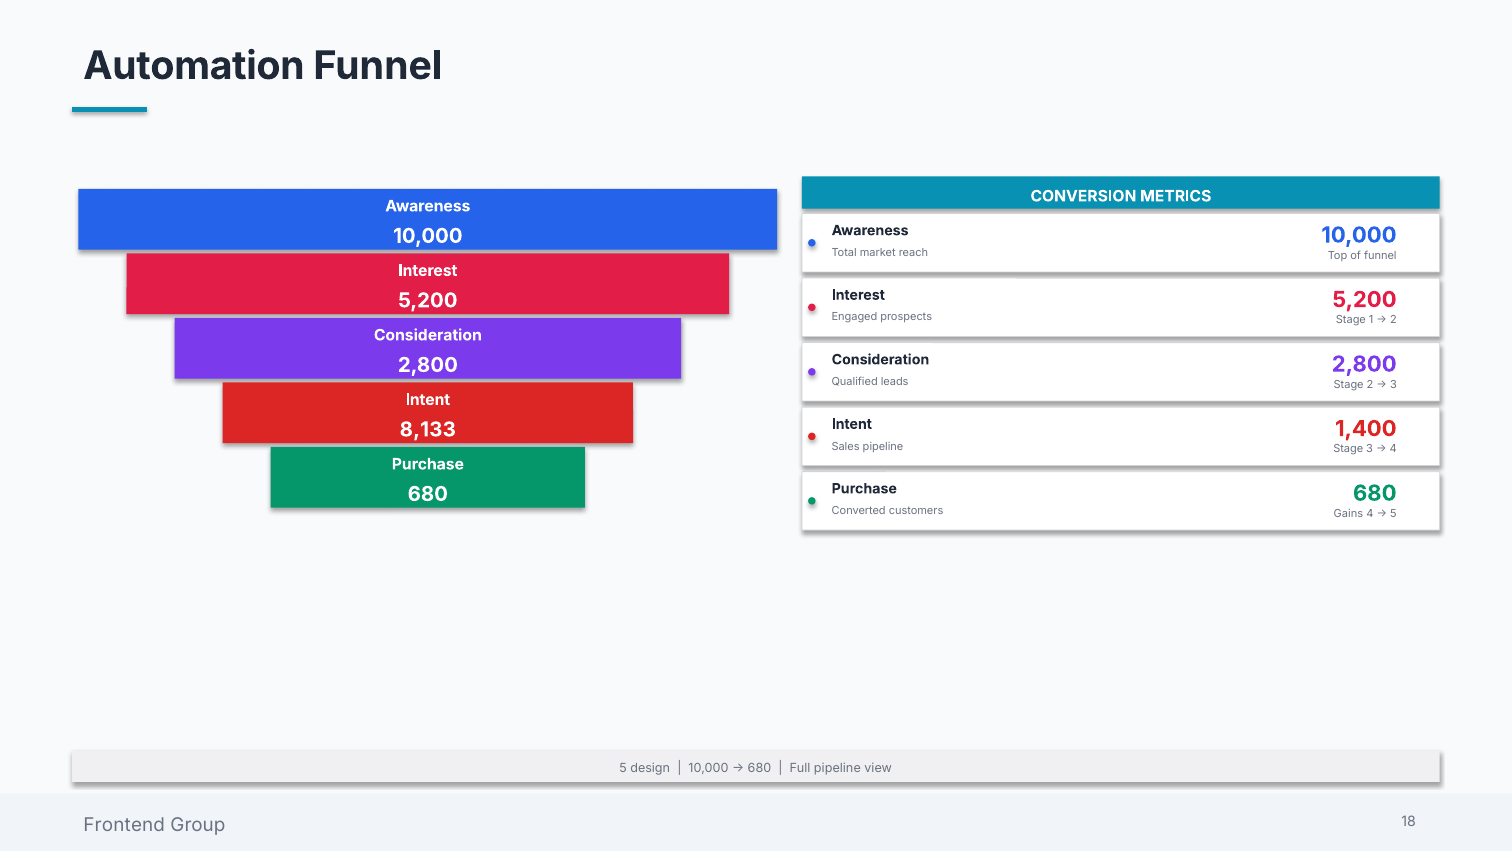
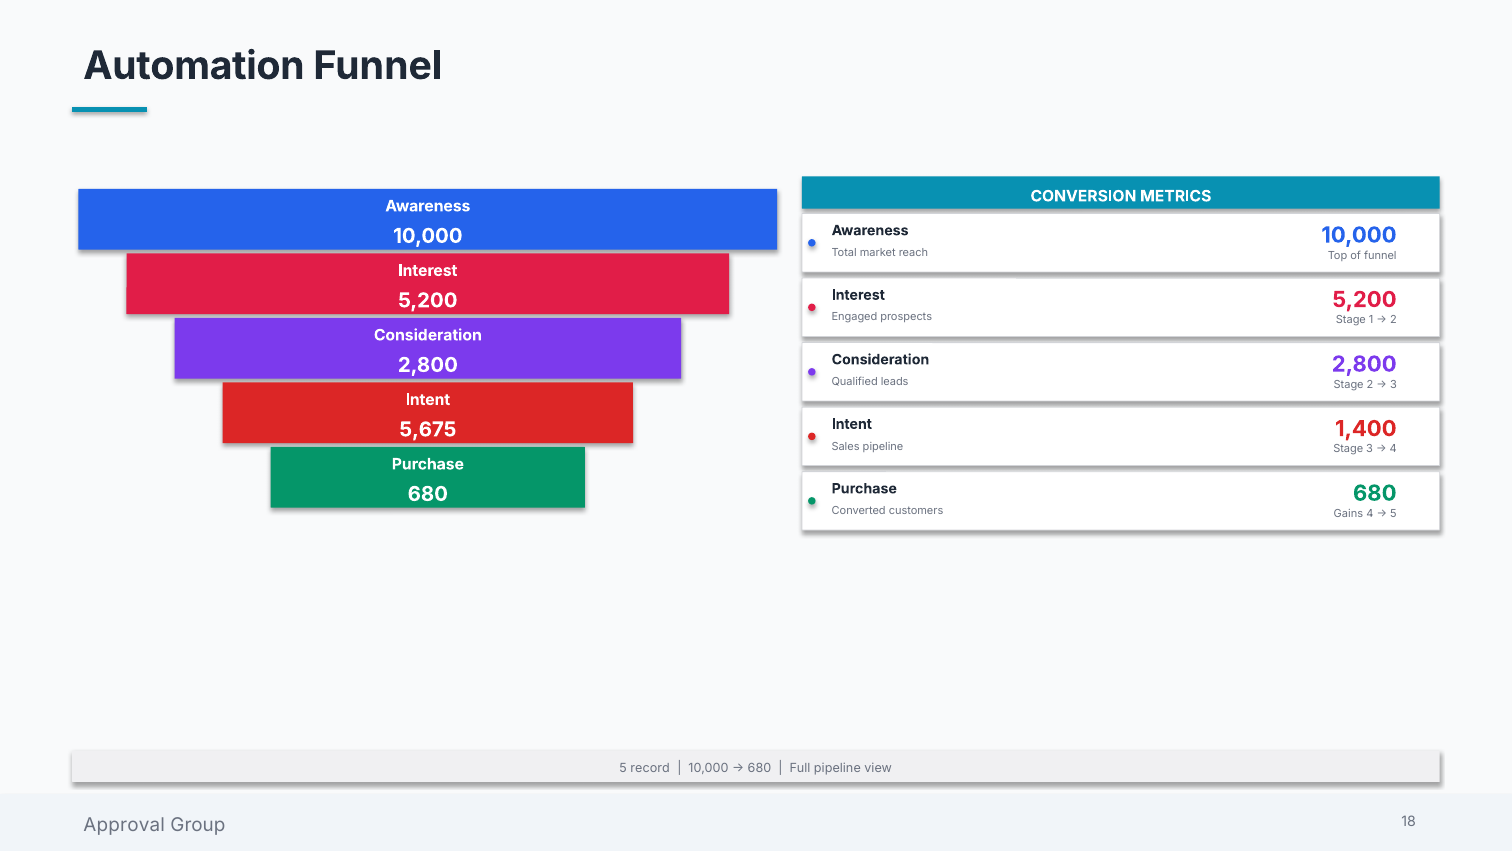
8,133: 8,133 -> 5,675
design: design -> record
Frontend: Frontend -> Approval
